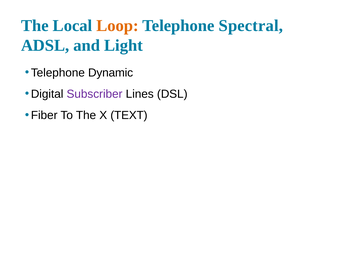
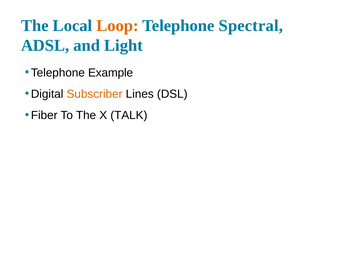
Dynamic: Dynamic -> Example
Subscriber colour: purple -> orange
TEXT: TEXT -> TALK
